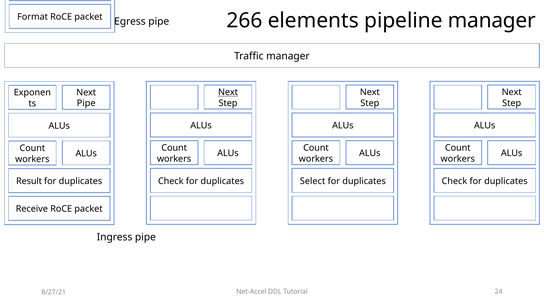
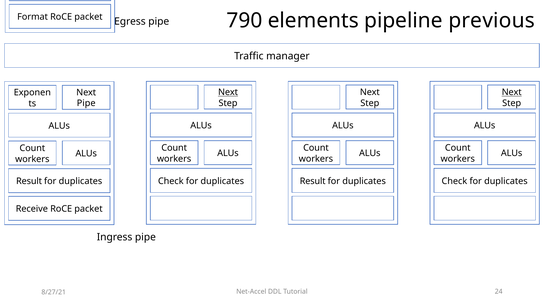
266: 266 -> 790
pipeline manager: manager -> previous
Next at (512, 92) underline: none -> present
Select at (313, 181): Select -> Result
